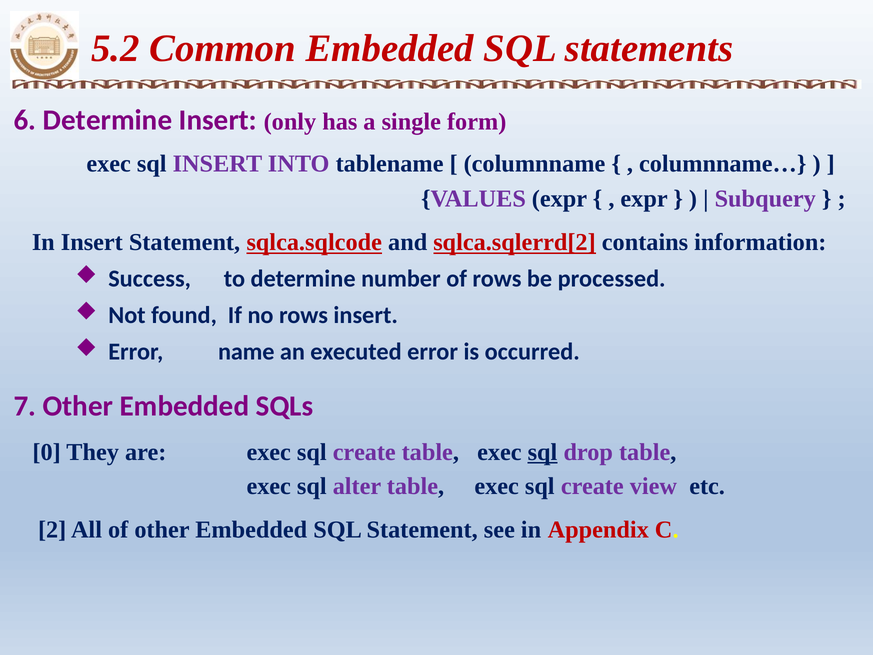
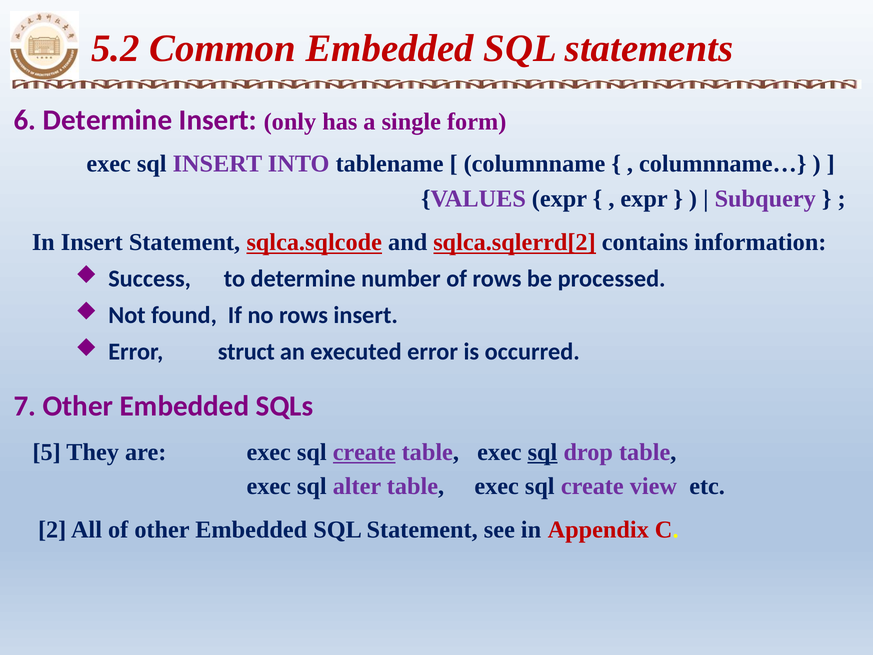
name: name -> struct
0: 0 -> 5
create at (364, 452) underline: none -> present
